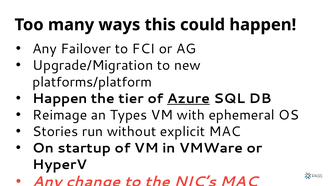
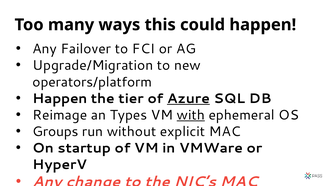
platforms/platform: platforms/platform -> operators/platform
with underline: none -> present
Stories: Stories -> Groups
